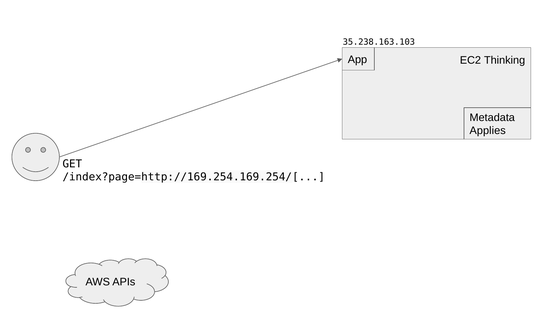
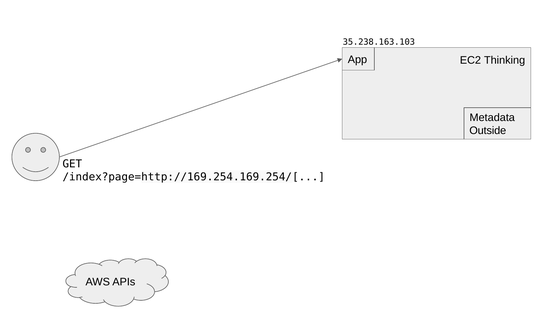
Applies: Applies -> Outside
